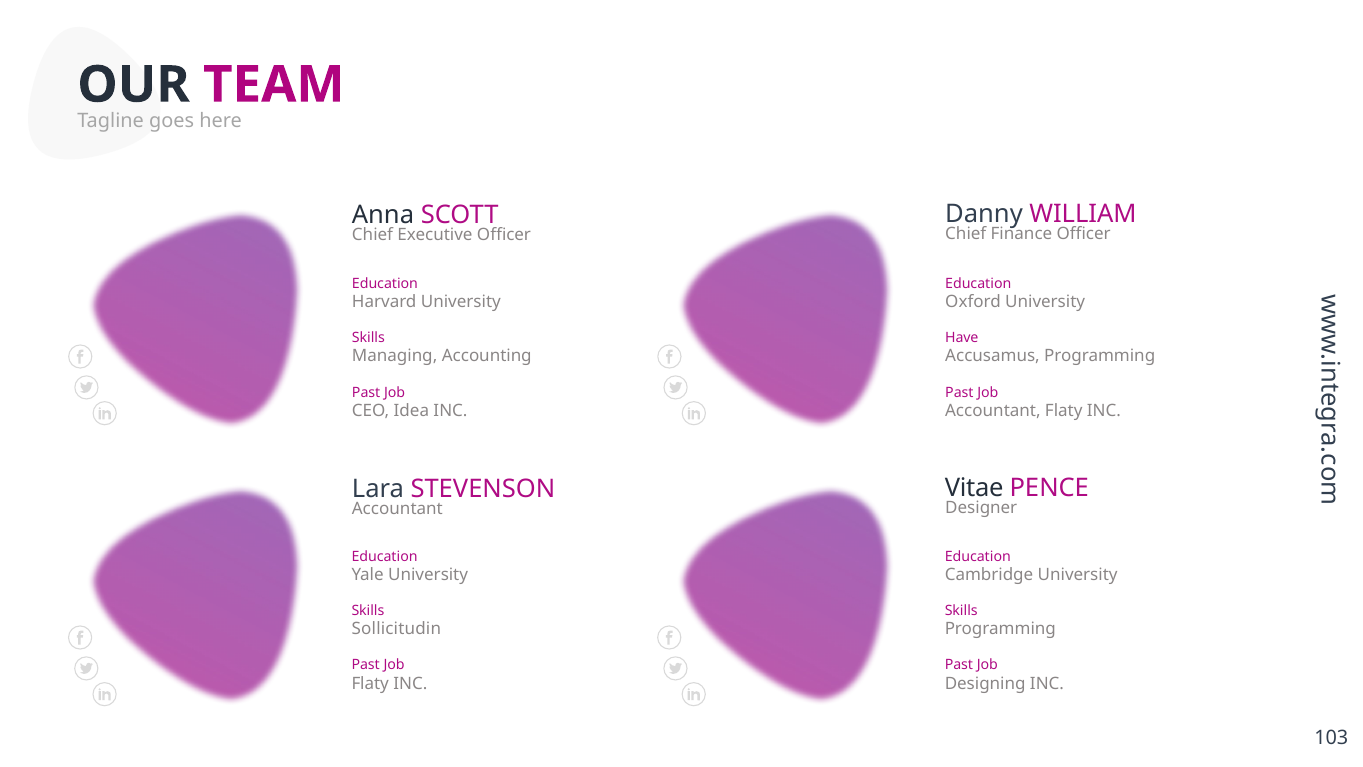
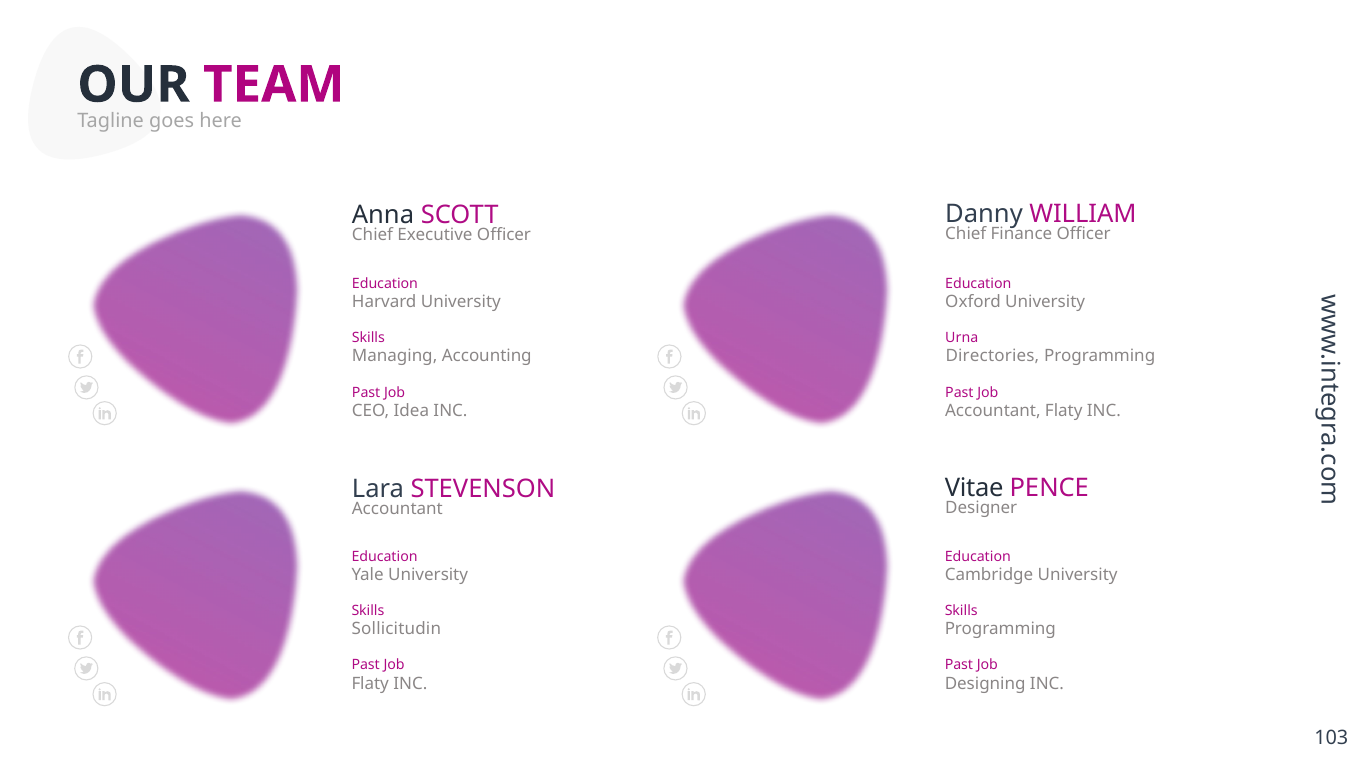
Have: Have -> Urna
Accusamus: Accusamus -> Directories
